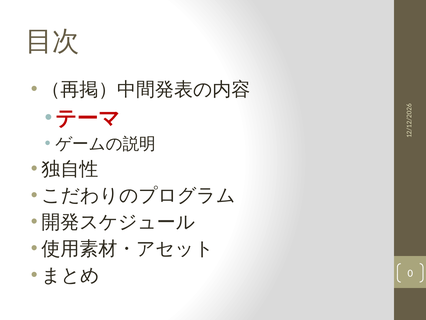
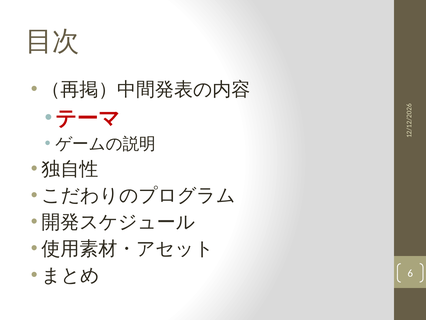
0 at (410, 273): 0 -> 6
